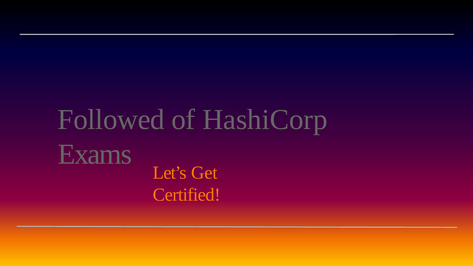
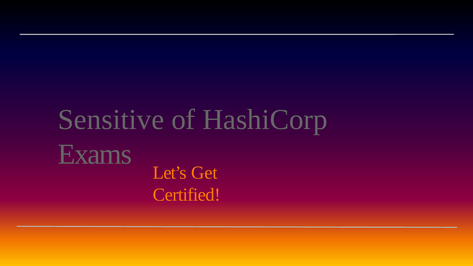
Followed: Followed -> Sensitive
